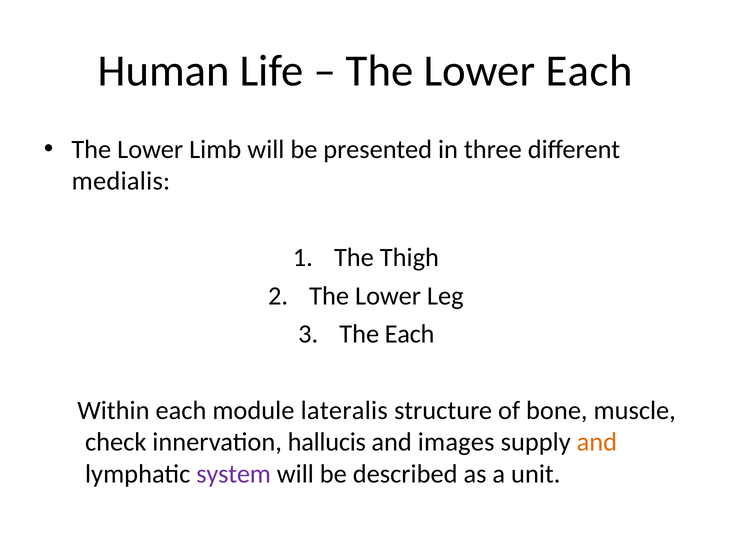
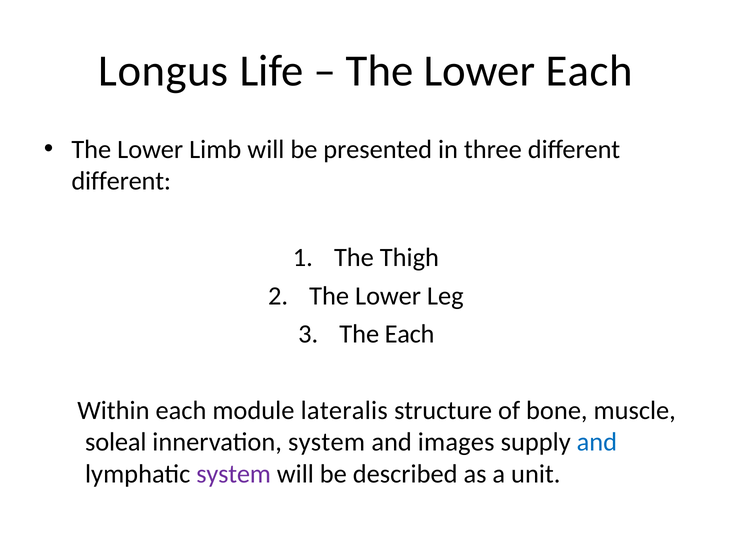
Human: Human -> Longus
medialis at (121, 181): medialis -> different
check: check -> soleal
innervation hallucis: hallucis -> system
and at (597, 442) colour: orange -> blue
